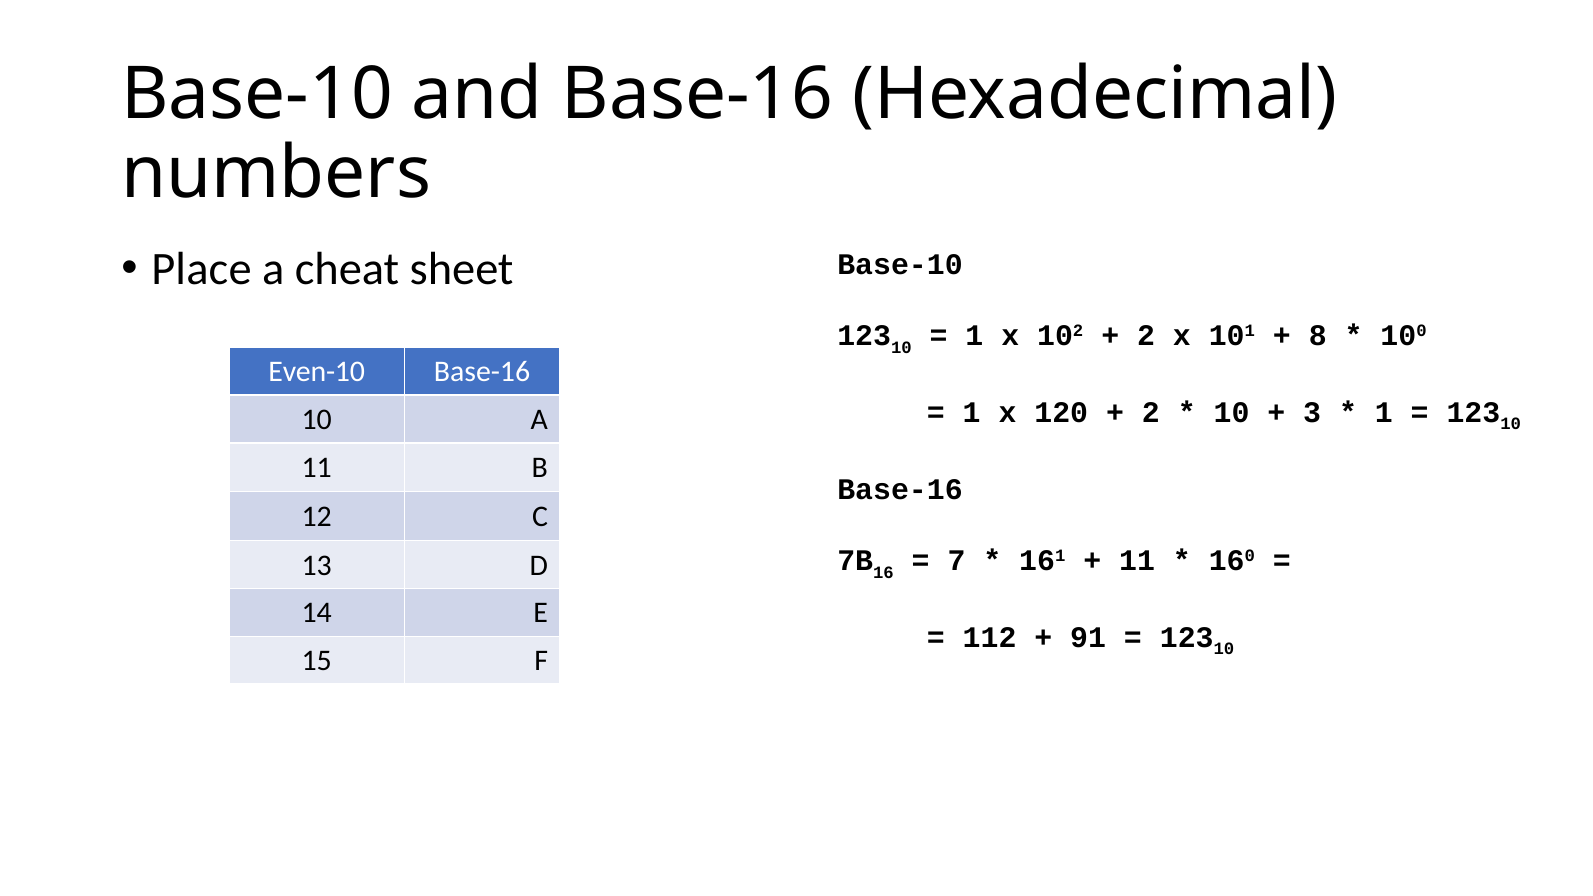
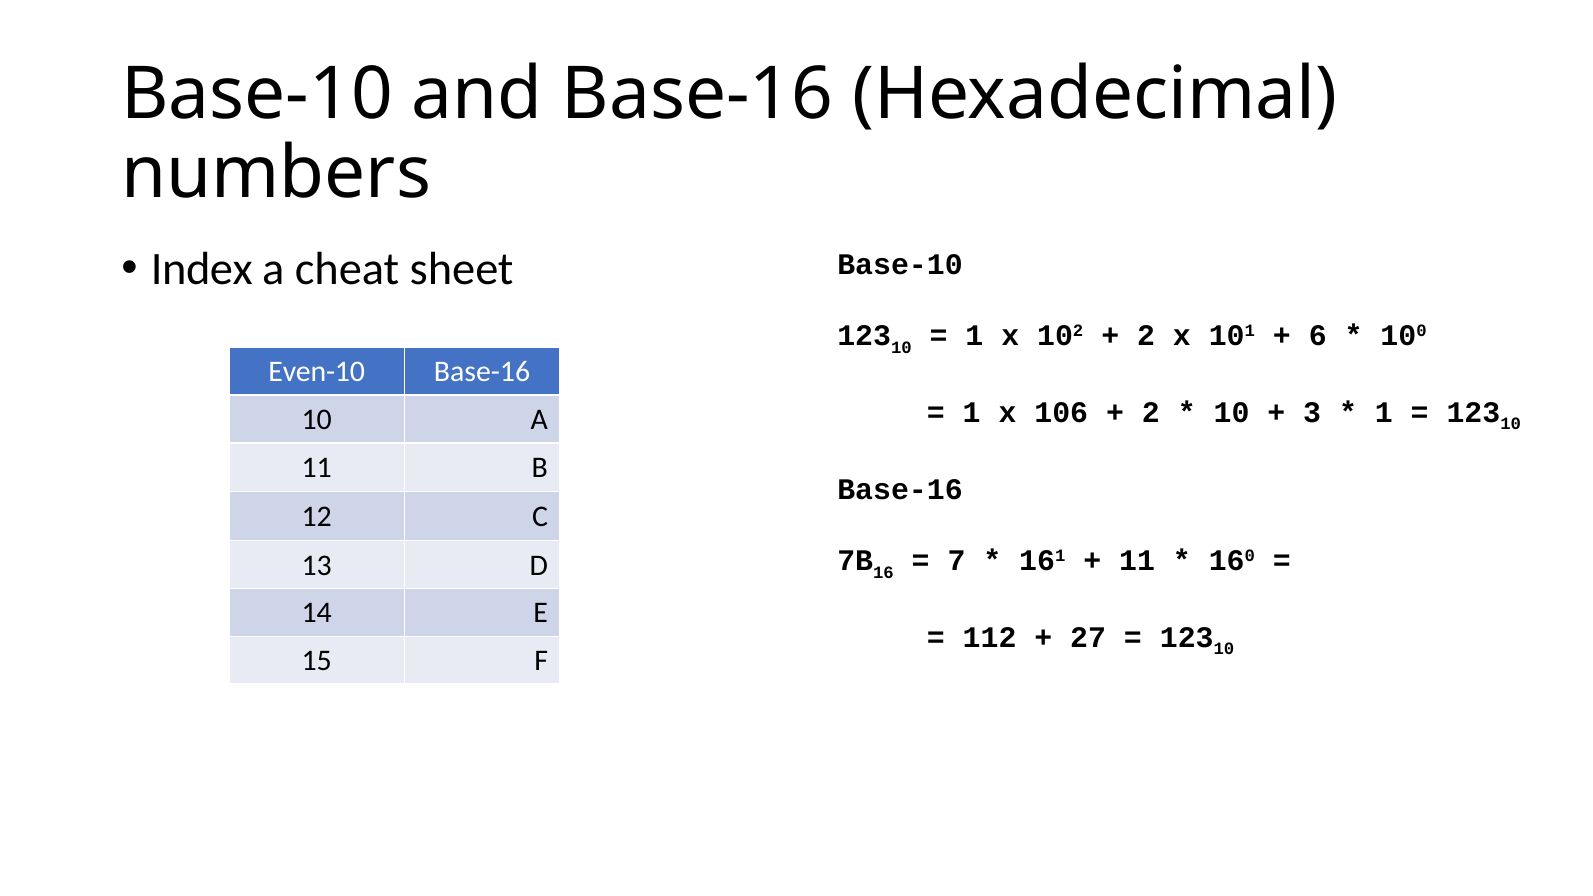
Place: Place -> Index
8: 8 -> 6
120: 120 -> 106
91: 91 -> 27
